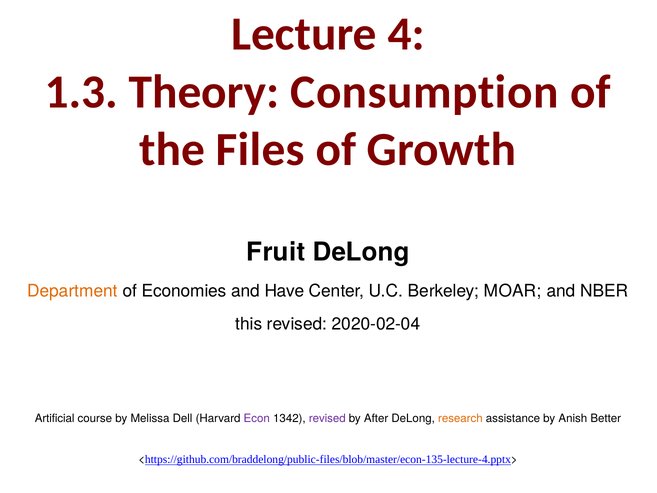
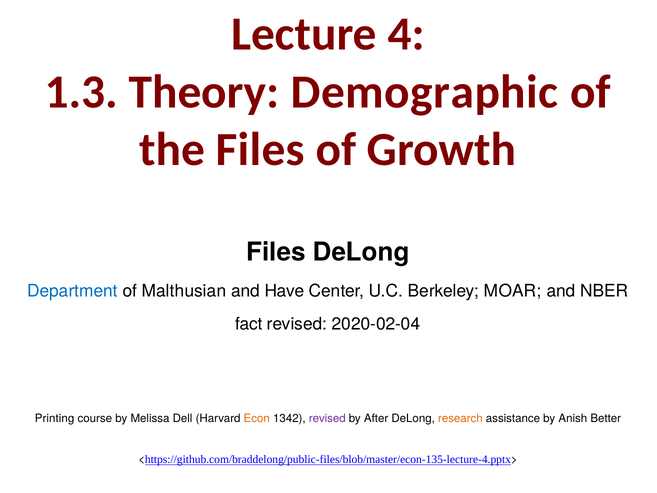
Consumption: Consumption -> Demographic
Fruit at (276, 252): Fruit -> Files
Department colour: orange -> blue
Economies: Economies -> Malthusian
this: this -> fact
Artificial: Artificial -> Printing
Econ colour: purple -> orange
